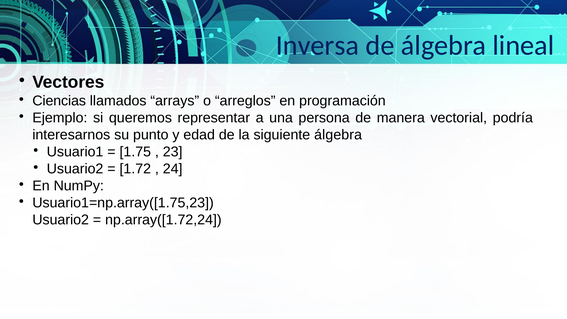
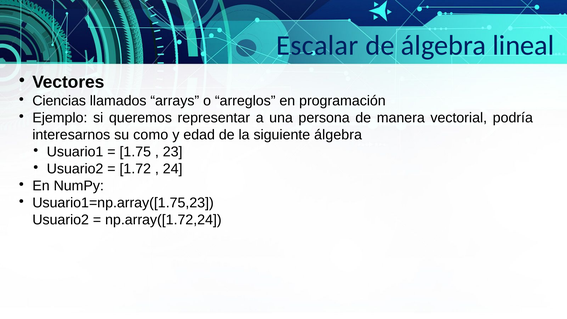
Inversa: Inversa -> Escalar
punto: punto -> como
